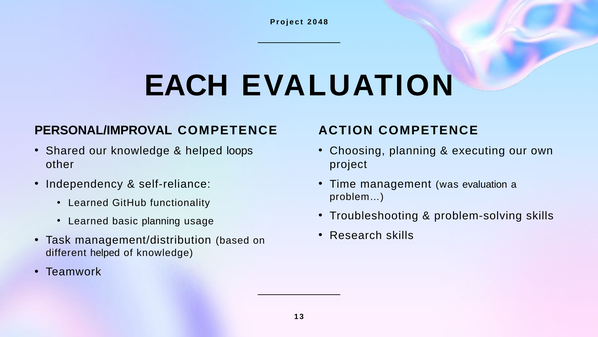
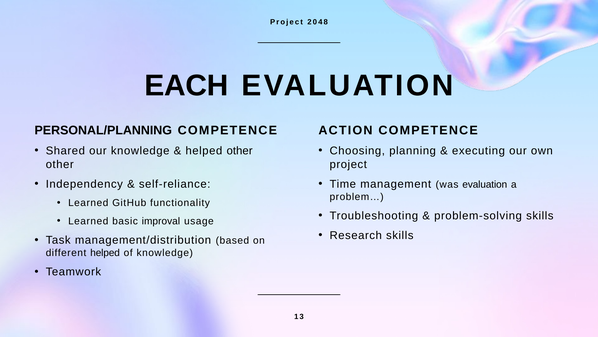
PERSONAL/IMPROVAL: PERSONAL/IMPROVAL -> PERSONAL/PLANNING
helped loops: loops -> other
basic planning: planning -> improval
